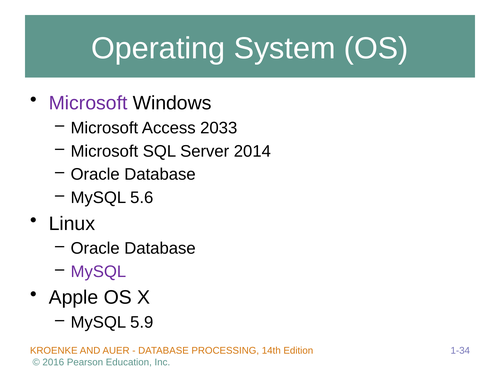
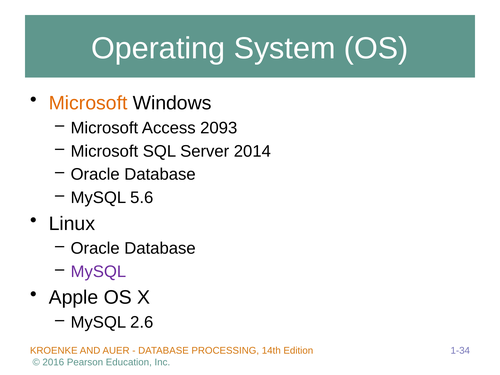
Microsoft at (88, 103) colour: purple -> orange
2033: 2033 -> 2093
5.9: 5.9 -> 2.6
